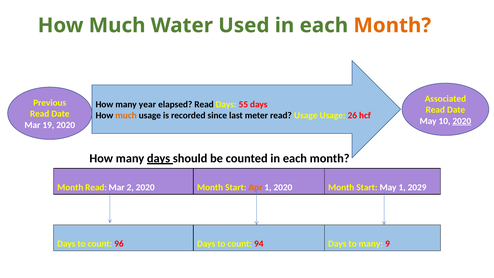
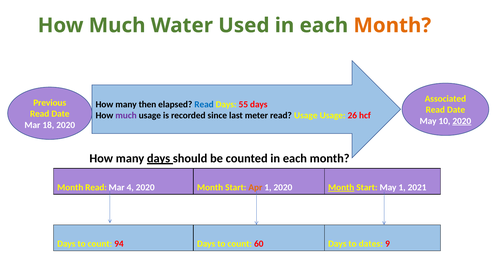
year: year -> then
Read at (204, 104) colour: black -> blue
much at (126, 115) colour: orange -> purple
19: 19 -> 18
2: 2 -> 4
Month at (341, 187) underline: none -> present
2029: 2029 -> 2021
96: 96 -> 94
94: 94 -> 60
to many: many -> dates
